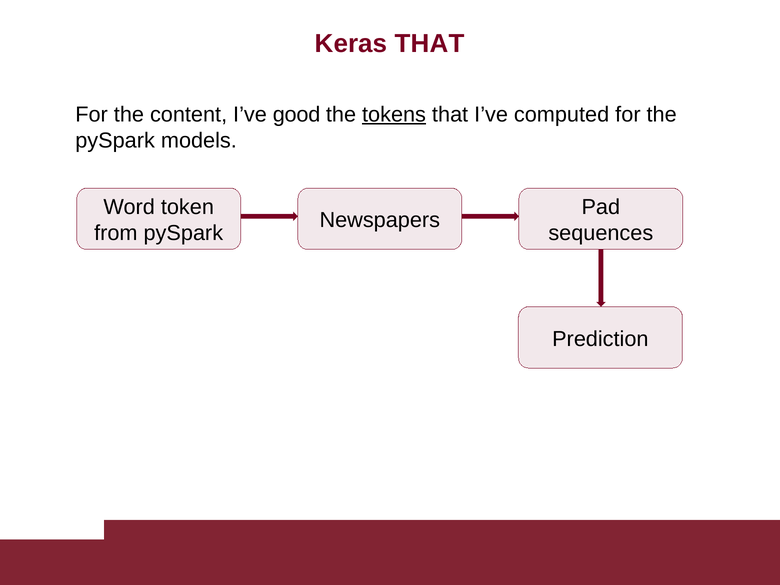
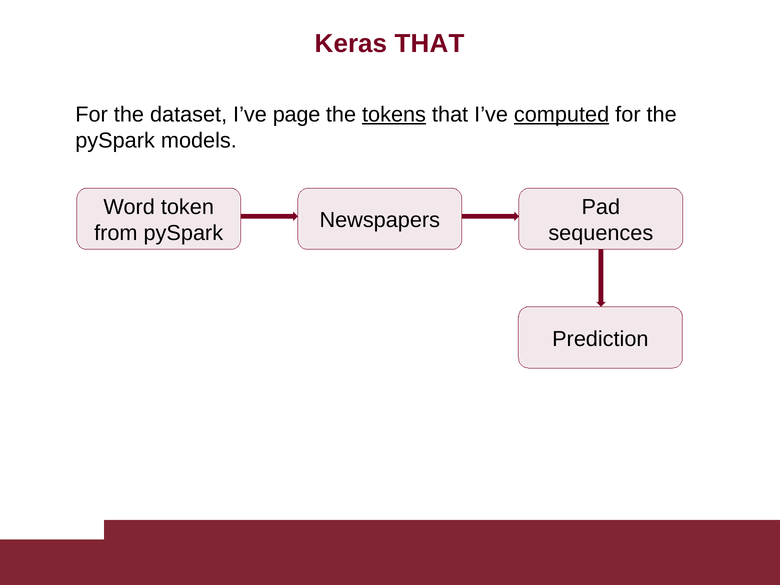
content: content -> dataset
good: good -> page
computed underline: none -> present
